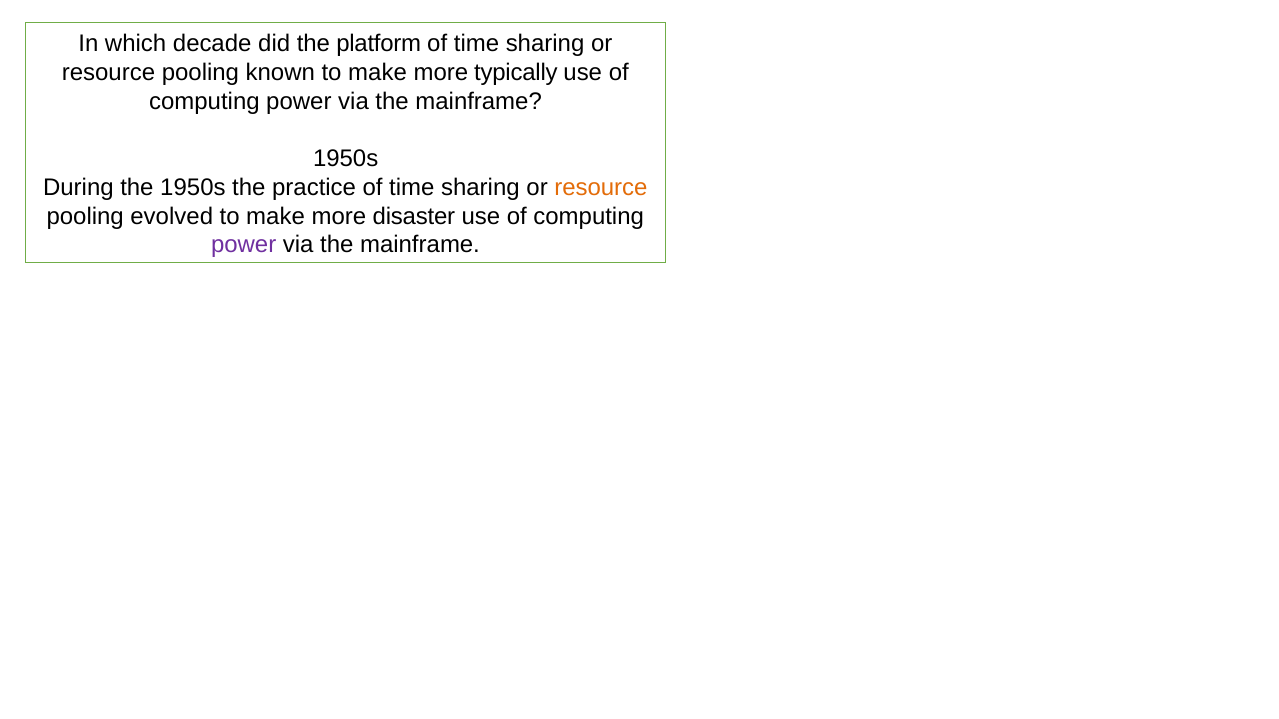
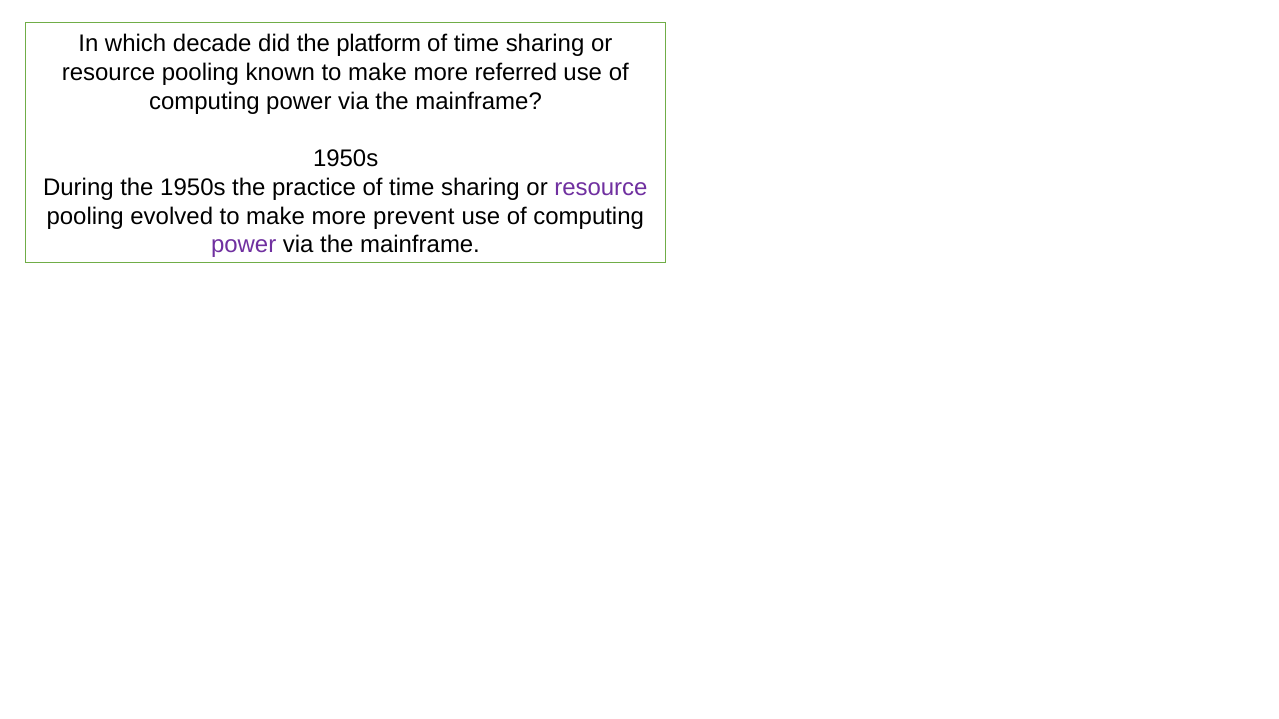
typically: typically -> referred
resource at (601, 188) colour: orange -> purple
disaster: disaster -> prevent
